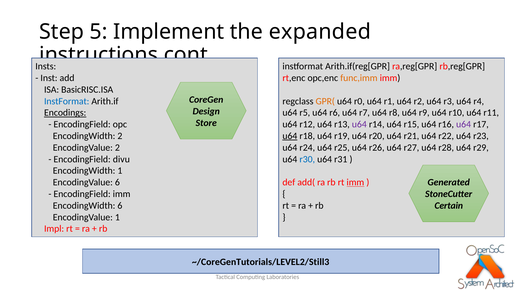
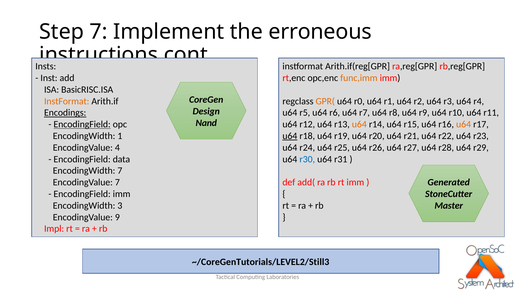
Step 5: 5 -> 7
expanded: expanded -> erroneous
InstFormat at (67, 101) colour: blue -> orange
Store: Store -> Nand
EncodingField at (82, 124) underline: none -> present
u64 at (359, 124) colour: purple -> orange
u64 at (464, 124) colour: purple -> orange
EncodingWidth 2: 2 -> 1
EncodingValue 2: 2 -> 4
divu: divu -> data
EncodingWidth 1: 1 -> 7
EncodingValue 6: 6 -> 7
imm at (355, 182) underline: present -> none
EncodingWidth 6: 6 -> 3
Certain: Certain -> Master
EncodingValue 1: 1 -> 9
